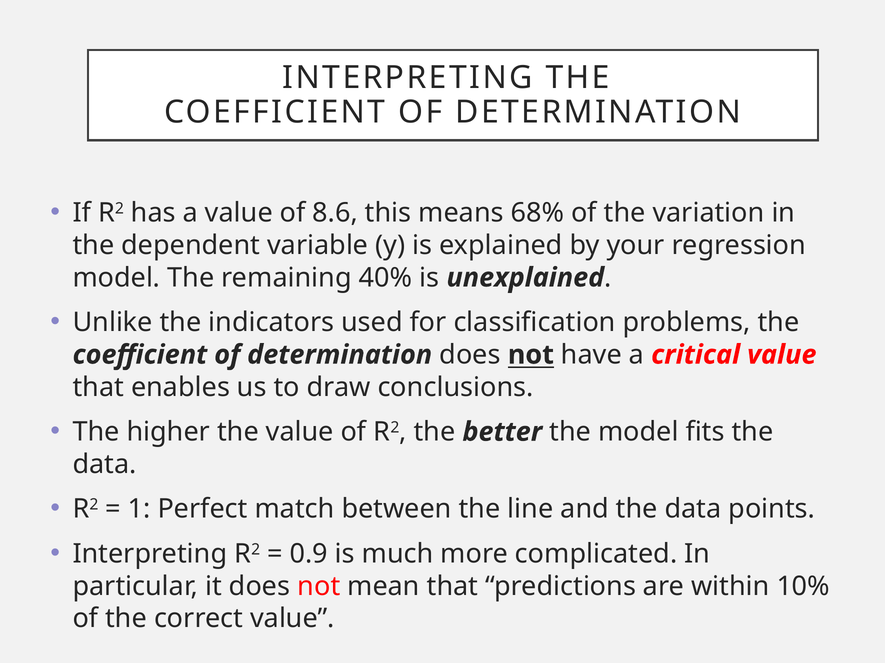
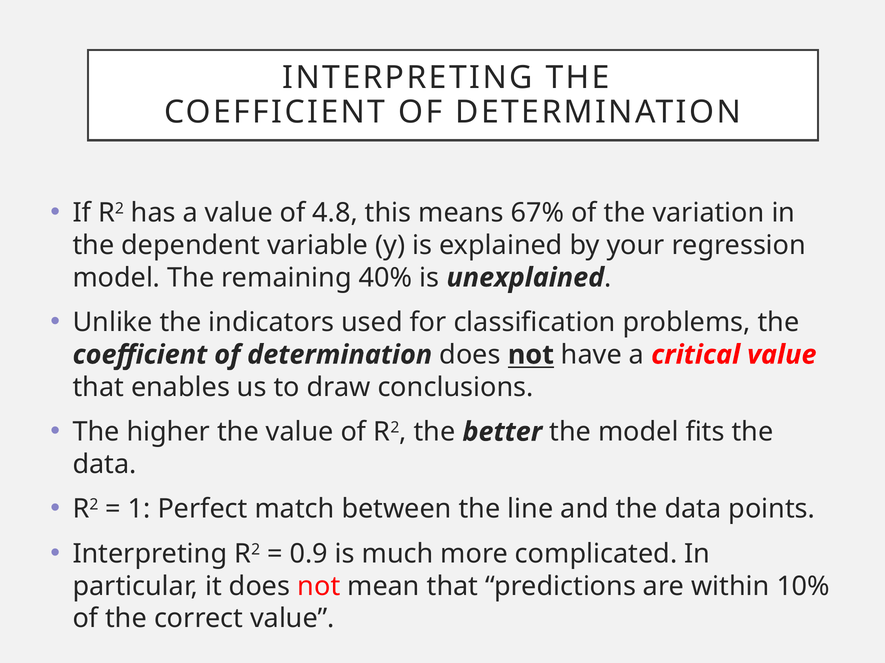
8.6: 8.6 -> 4.8
68%: 68% -> 67%
